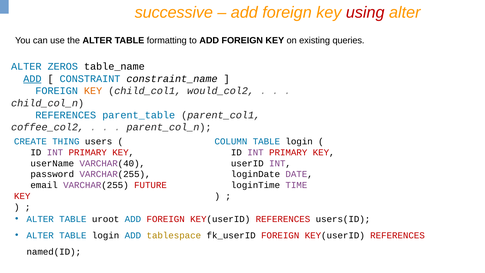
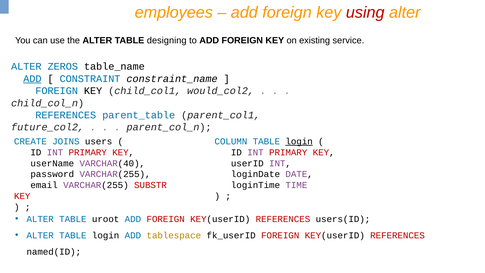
successive: successive -> employees
formatting: formatting -> designing
queries: queries -> service
KEY at (93, 91) colour: orange -> black
coffee_col2: coffee_col2 -> future_col2
THING: THING -> JOINS
login at (299, 141) underline: none -> present
FUTURE: FUTURE -> SUBSTR
